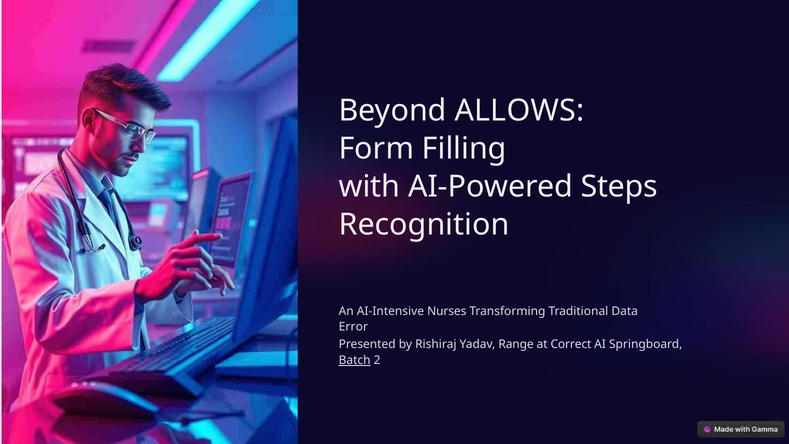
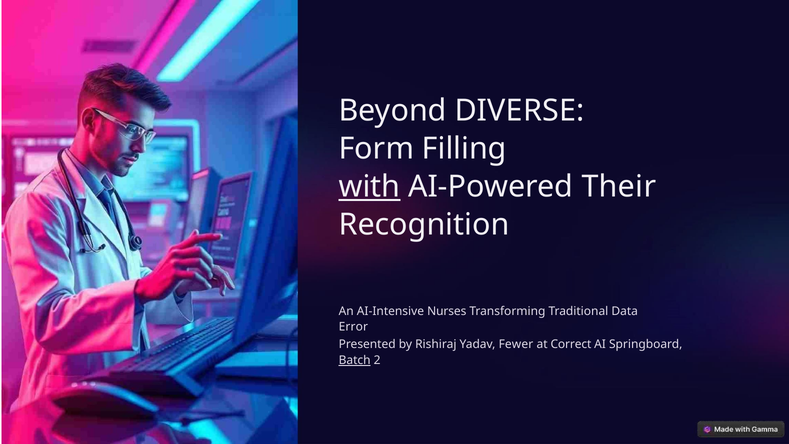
ALLOWS: ALLOWS -> DIVERSE
with underline: none -> present
Steps: Steps -> Their
Range: Range -> Fewer
